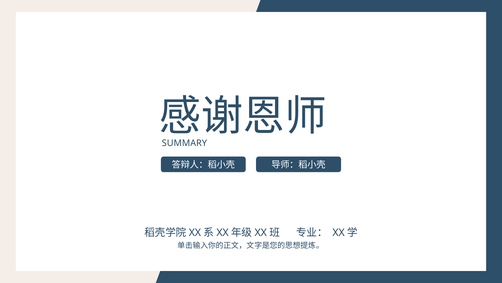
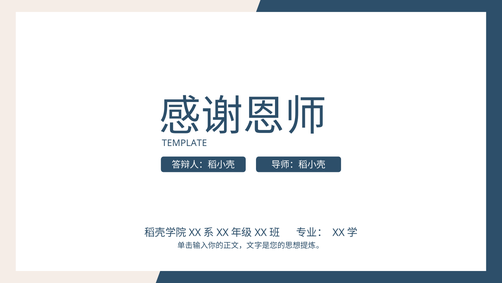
SUMMARY: SUMMARY -> TEMPLATE
